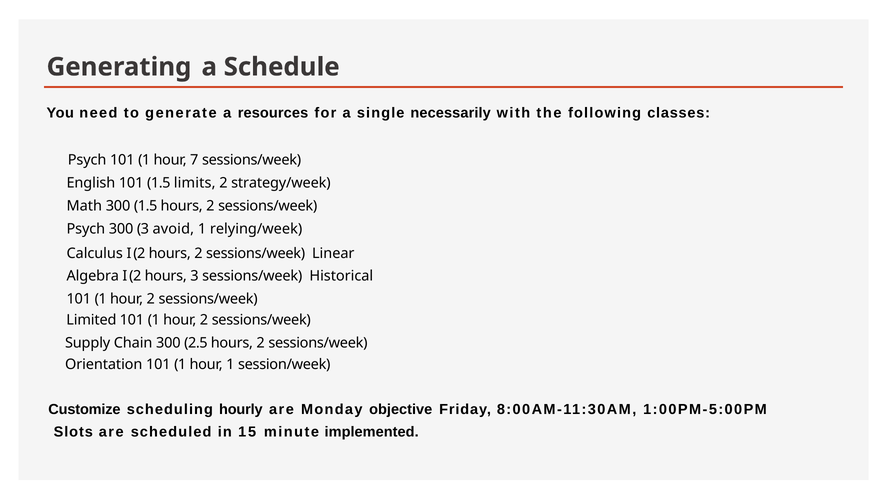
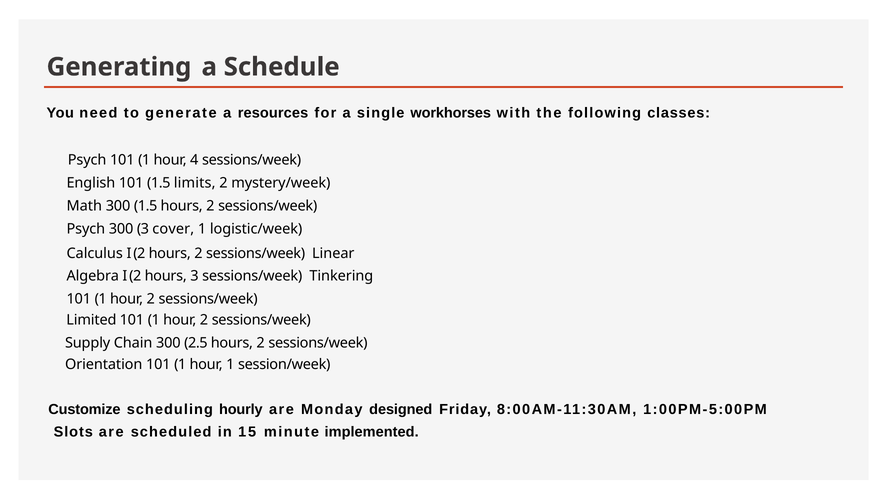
necessarily: necessarily -> workhorses
7: 7 -> 4
strategy/week: strategy/week -> mystery/week
avoid: avoid -> cover
relying/week: relying/week -> logistic/week
Historical: Historical -> Tinkering
objective: objective -> designed
